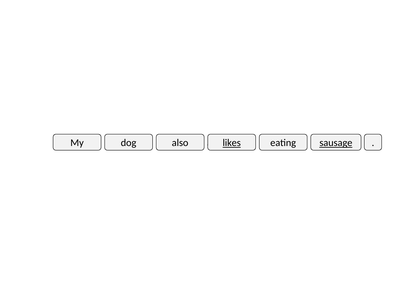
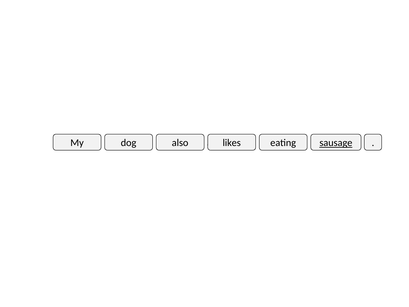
likes underline: present -> none
